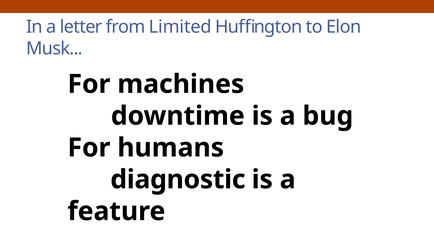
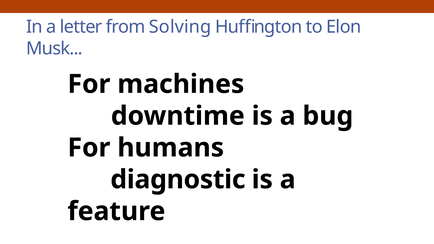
Limited: Limited -> Solving
